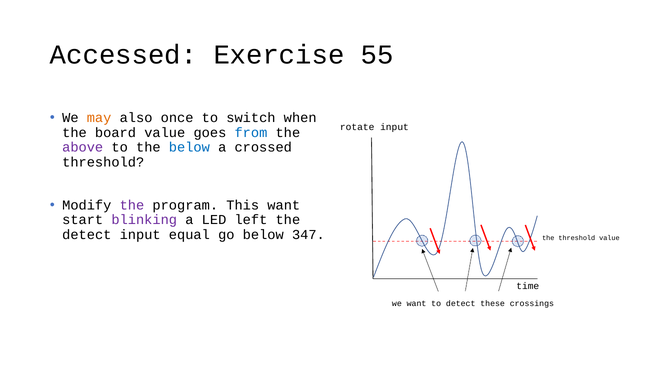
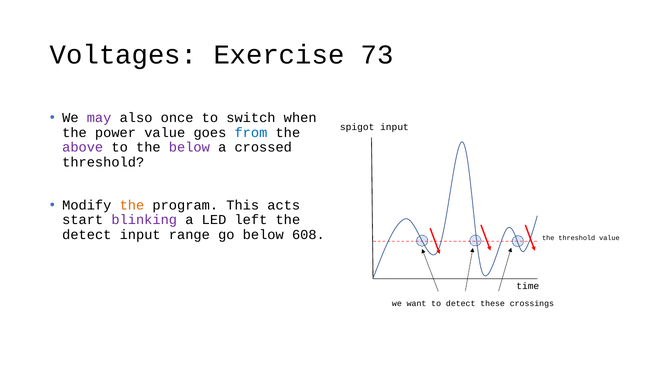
Accessed: Accessed -> Voltages
55: 55 -> 73
may colour: orange -> purple
rotate: rotate -> spigot
board: board -> power
below at (189, 148) colour: blue -> purple
the at (132, 205) colour: purple -> orange
This want: want -> acts
equal: equal -> range
347: 347 -> 608
